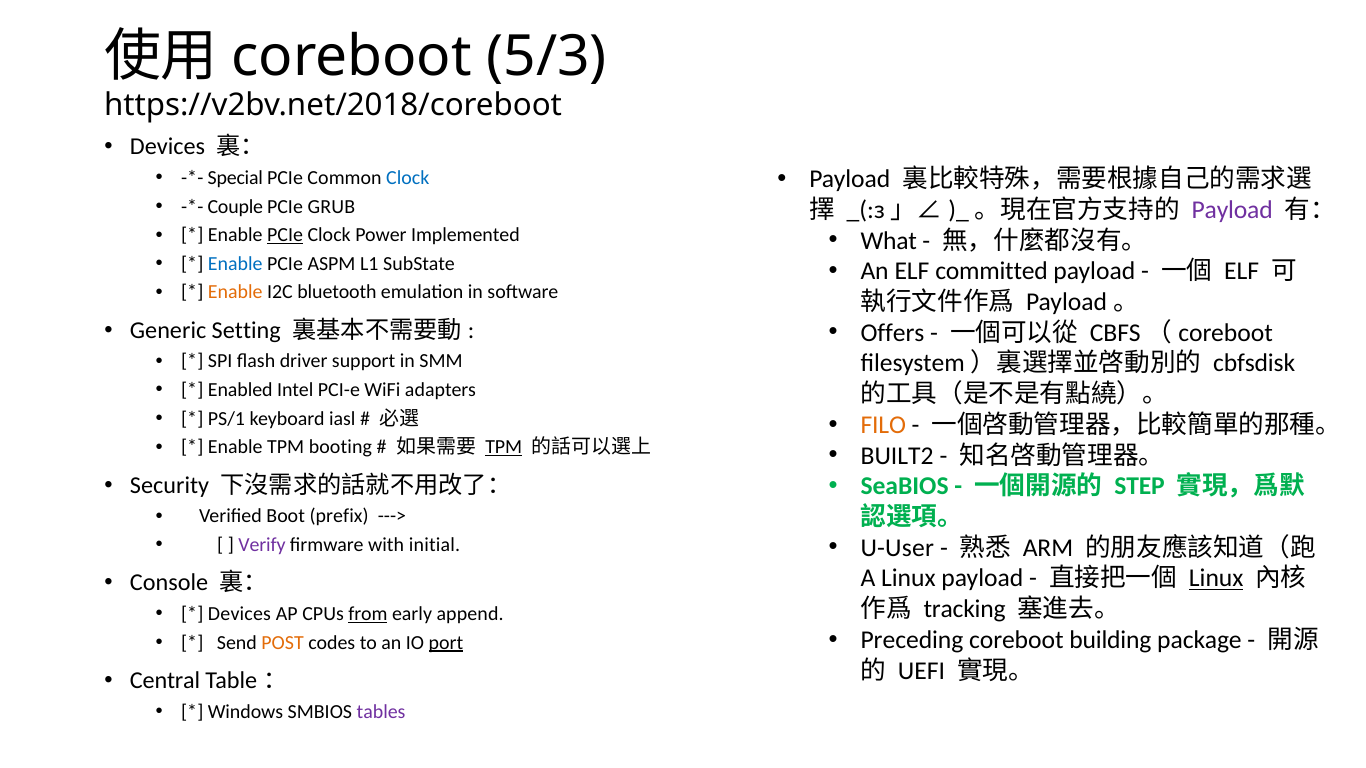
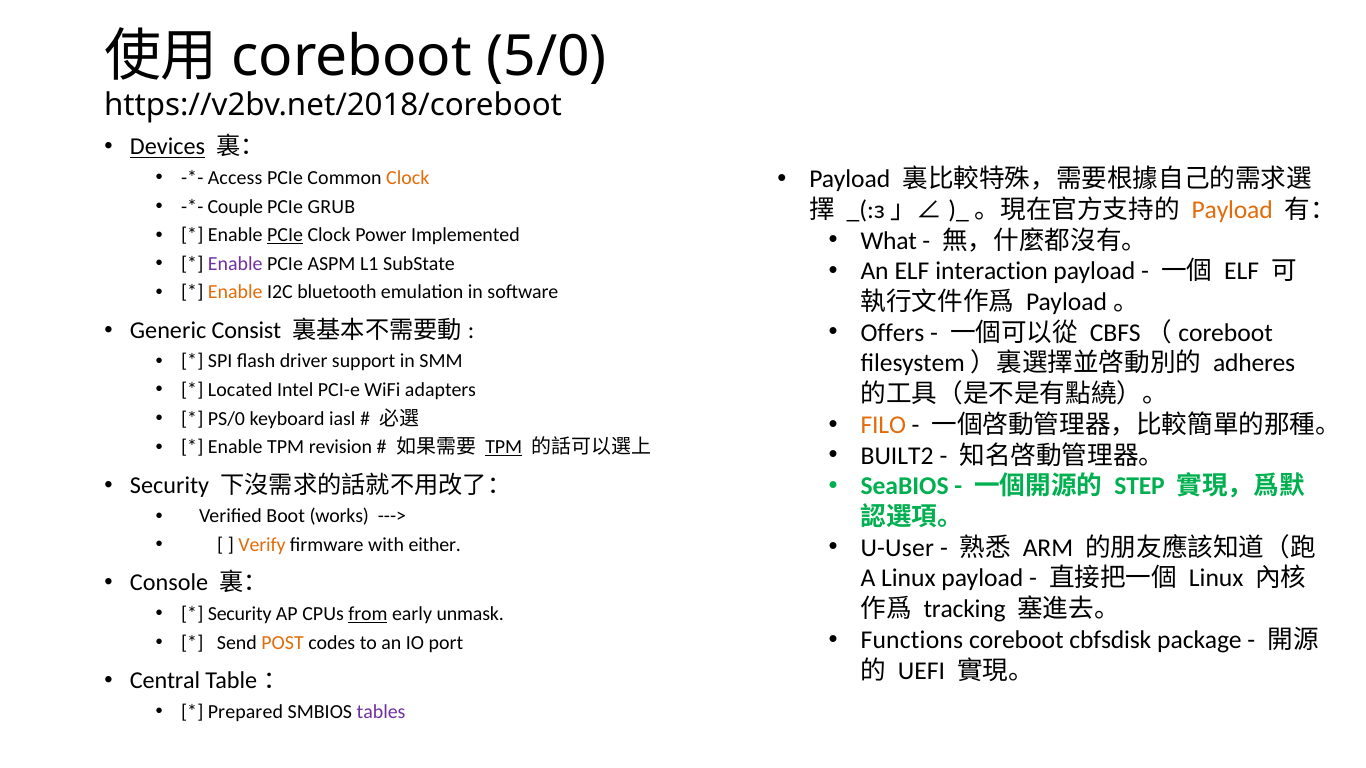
5/3: 5/3 -> 5/0
Devices at (168, 147) underline: none -> present
Special: Special -> Access
Clock at (408, 178) colour: blue -> orange
Payload at (1232, 210) colour: purple -> orange
Enable at (235, 264) colour: blue -> purple
committed: committed -> interaction
Setting: Setting -> Consist
cbfsdisk: cbfsdisk -> adheres
Enabled: Enabled -> Located
PS/1: PS/1 -> PS/0
booting: booting -> revision
prefix: prefix -> works
Verify colour: purple -> orange
initial: initial -> either
Linux at (1216, 579) underline: present -> none
Devices at (239, 614): Devices -> Security
append: append -> unmask
Preceding: Preceding -> Functions
building: building -> cbfsdisk
port underline: present -> none
Windows: Windows -> Prepared
